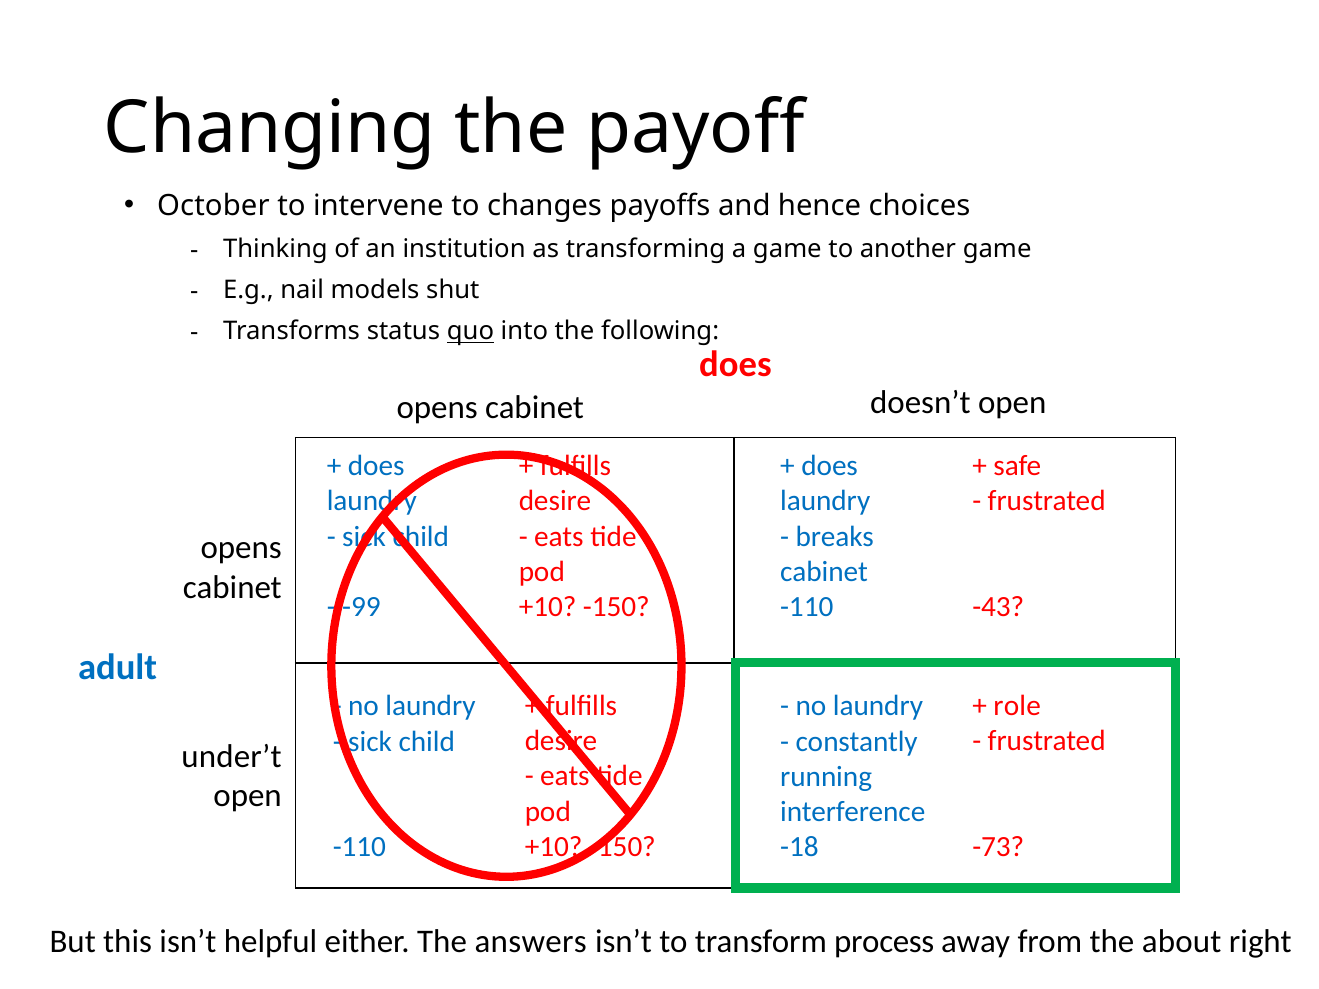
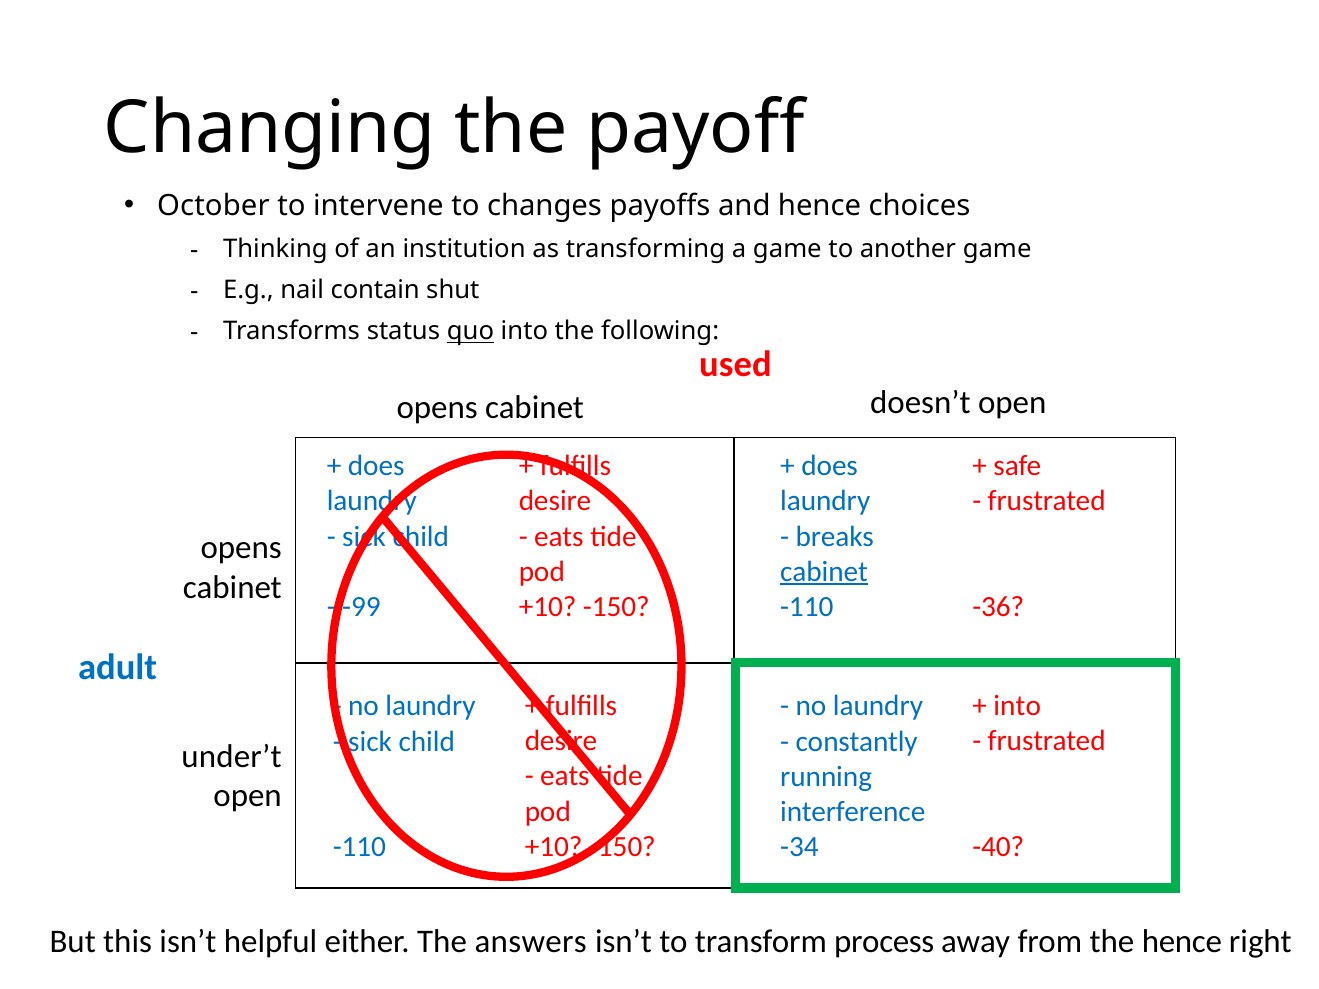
models: models -> contain
does at (735, 364): does -> used
cabinet at (824, 572) underline: none -> present
-43: -43 -> -36
role at (1017, 706): role -> into
-73: -73 -> -40
-18: -18 -> -34
the about: about -> hence
